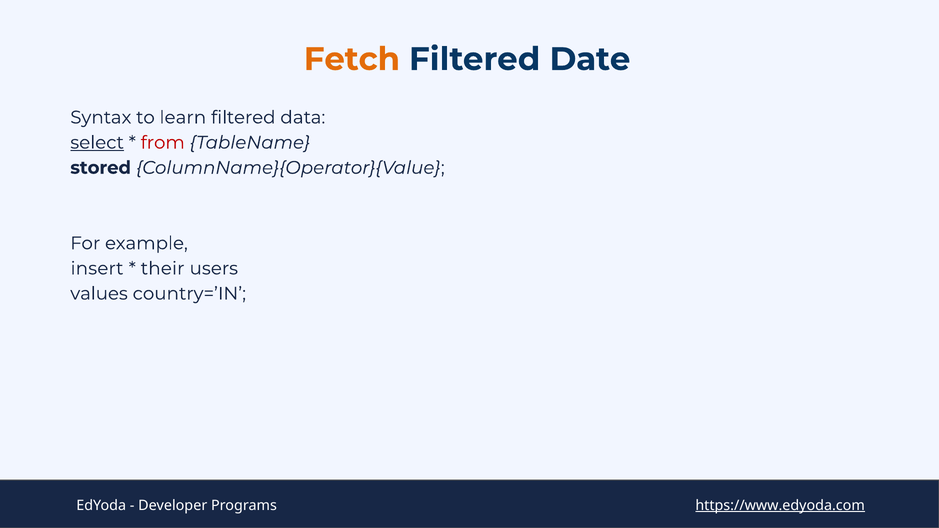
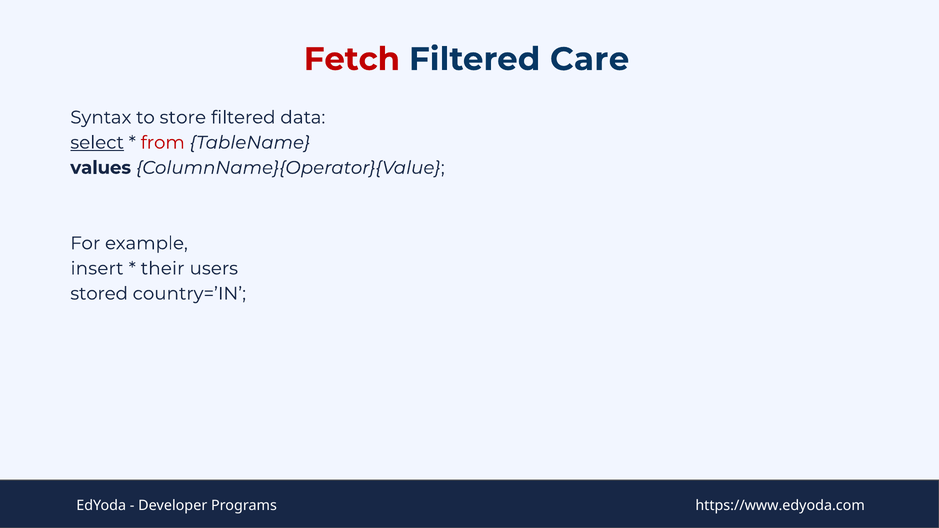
Fetch colour: orange -> red
Date: Date -> Care
learn: learn -> store
stored: stored -> values
values: values -> stored
https://www.edyoda.com underline: present -> none
